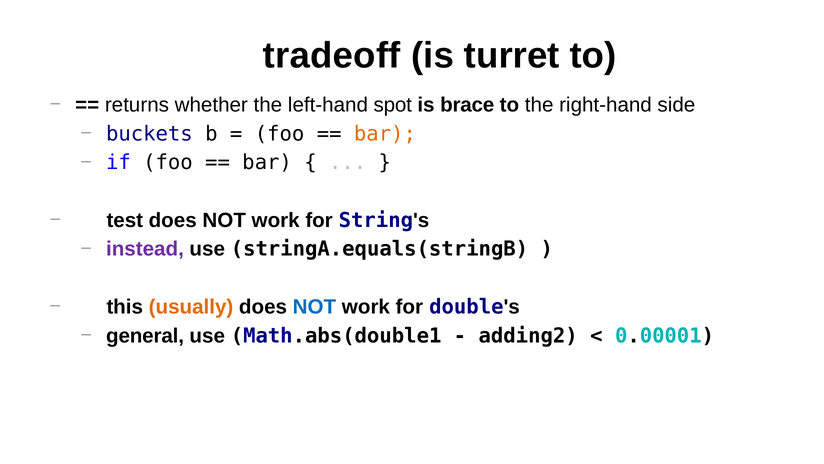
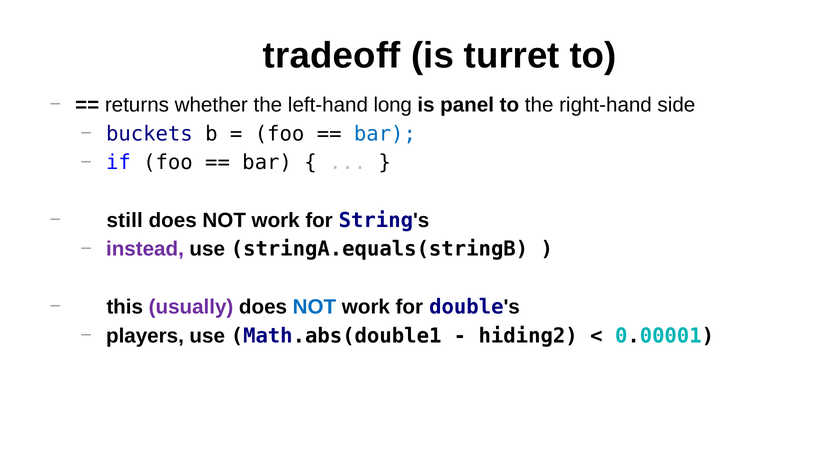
spot: spot -> long
brace: brace -> panel
bar at (385, 134) colour: orange -> blue
test: test -> still
usually colour: orange -> purple
general: general -> players
adding2: adding2 -> hiding2
